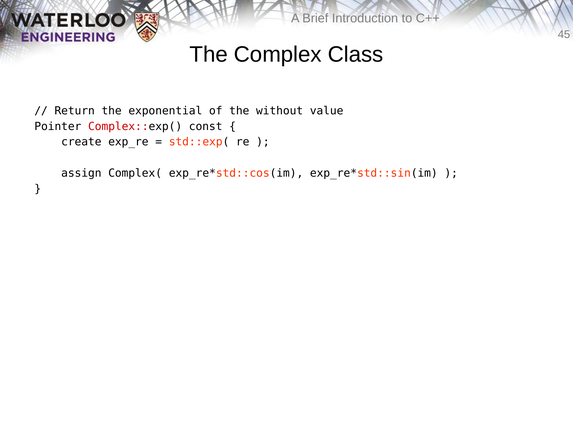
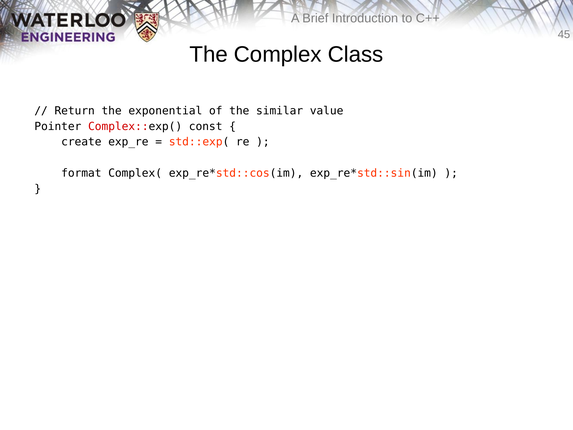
without: without -> similar
assign: assign -> format
